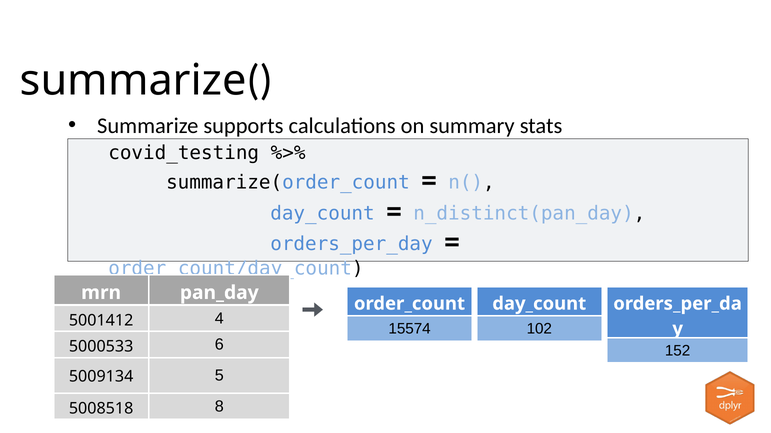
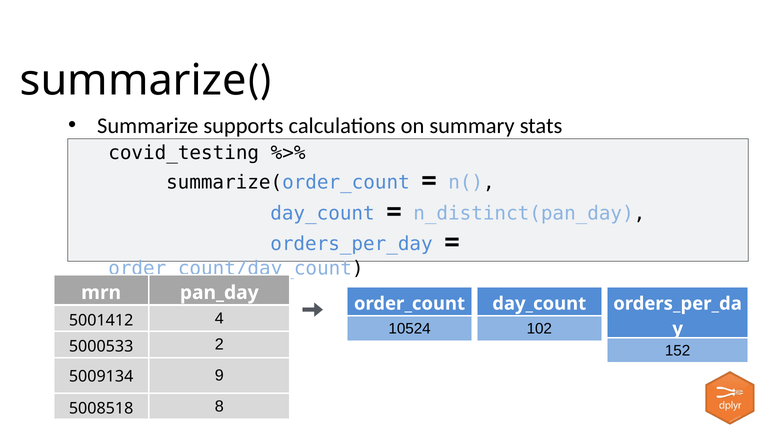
15574: 15574 -> 10524
6: 6 -> 2
5: 5 -> 9
